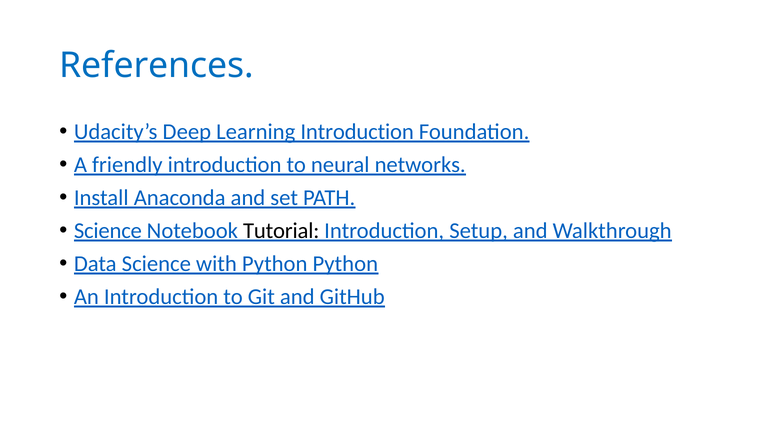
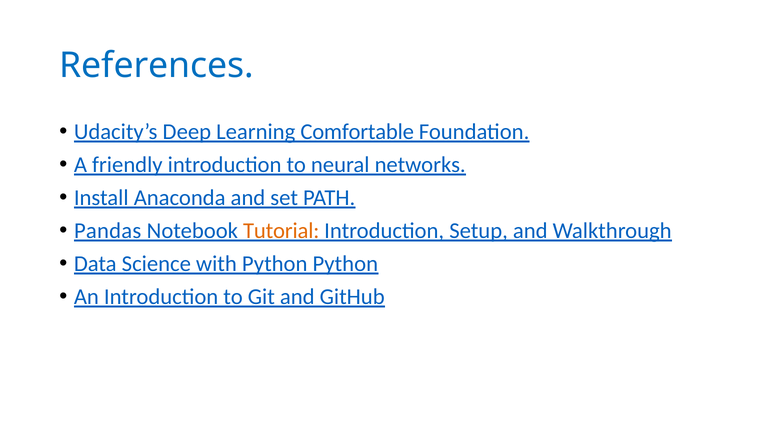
Learning Introduction: Introduction -> Comfortable
Science at (108, 231): Science -> Pandas
Tutorial colour: black -> orange
